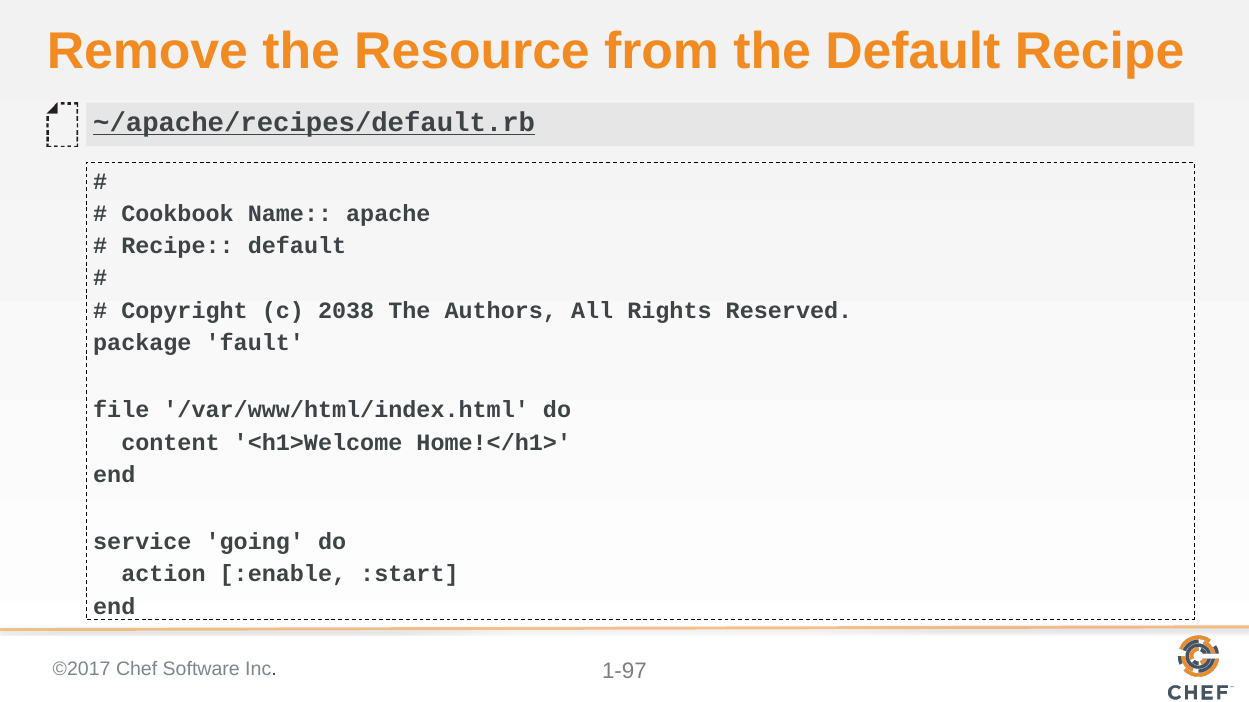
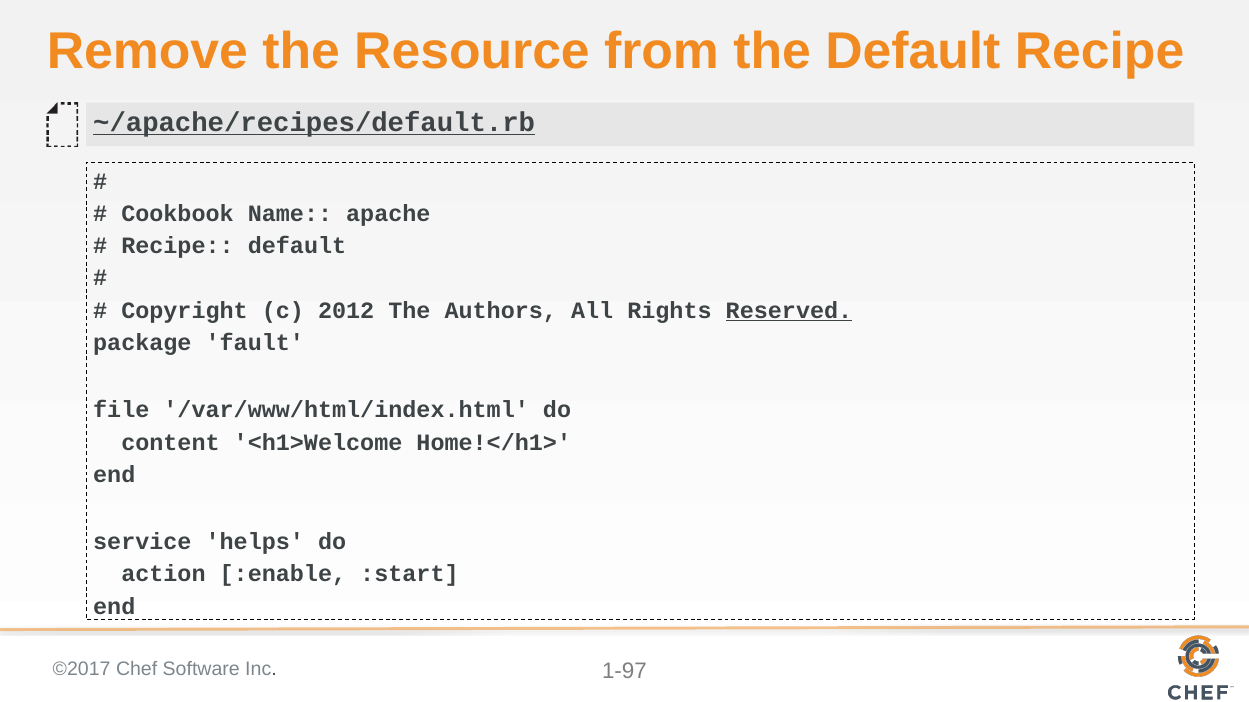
2038: 2038 -> 2012
Reserved underline: none -> present
going: going -> helps
